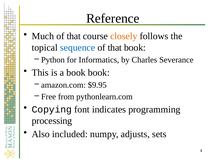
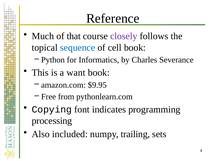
closely colour: orange -> purple
that at (115, 48): that -> cell
a book: book -> want
adjusts: adjusts -> trailing
